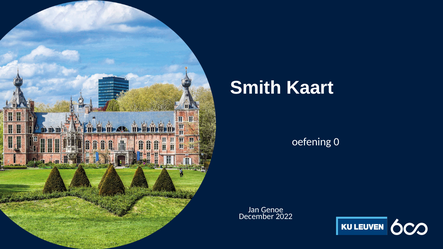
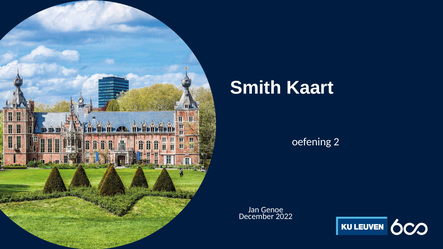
0: 0 -> 2
